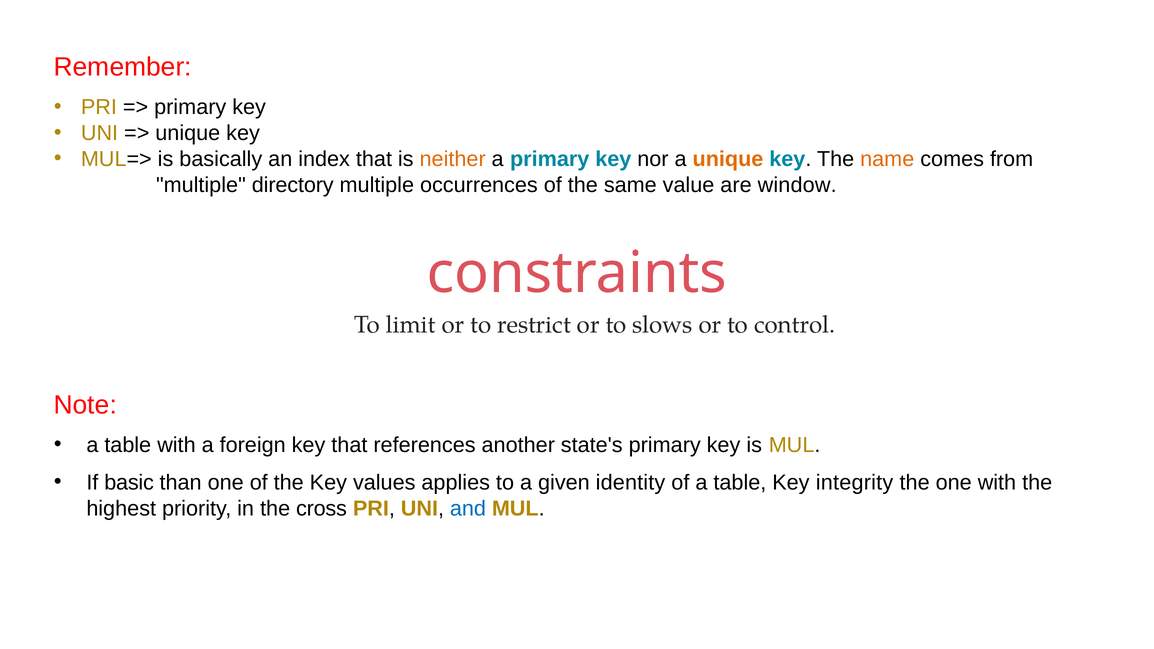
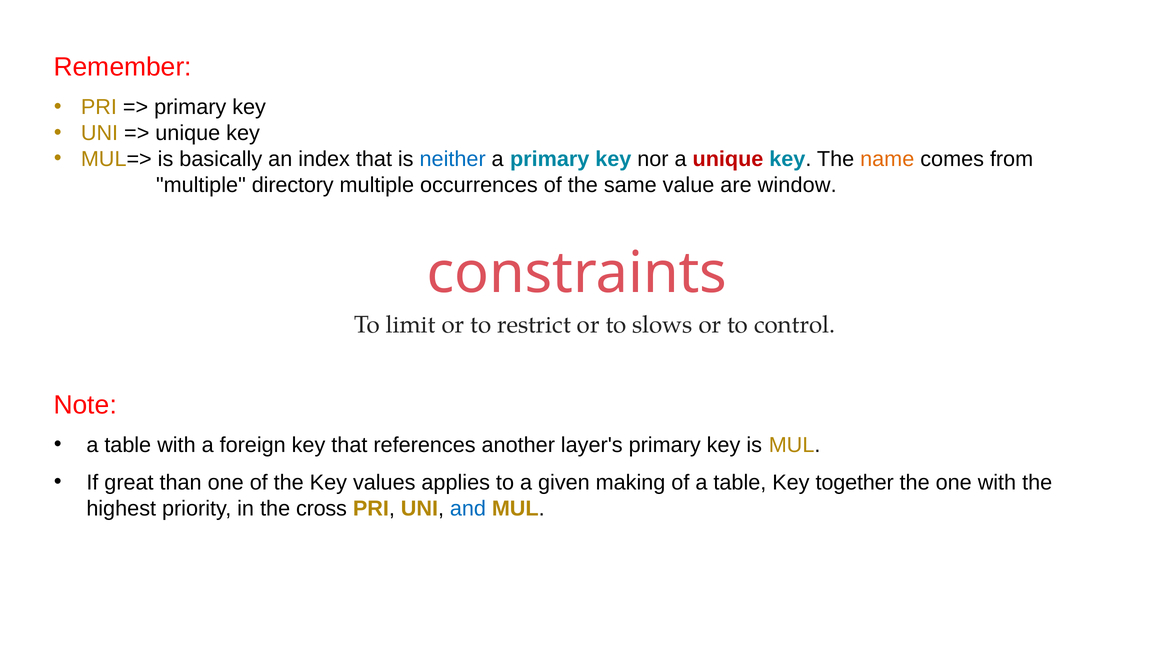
neither colour: orange -> blue
unique at (728, 159) colour: orange -> red
state's: state's -> layer's
basic: basic -> great
identity: identity -> making
integrity: integrity -> together
